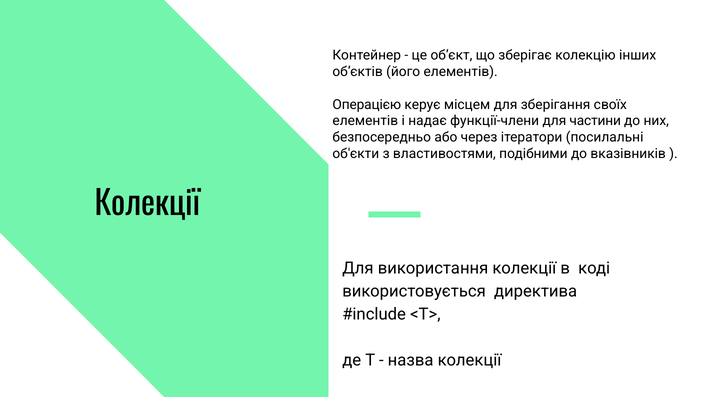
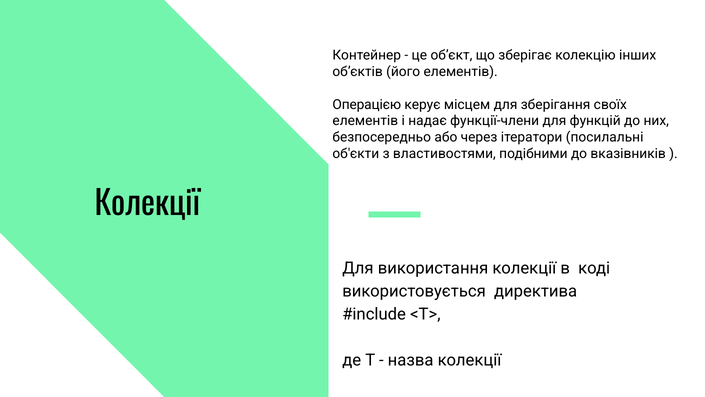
частини: частини -> функцій
